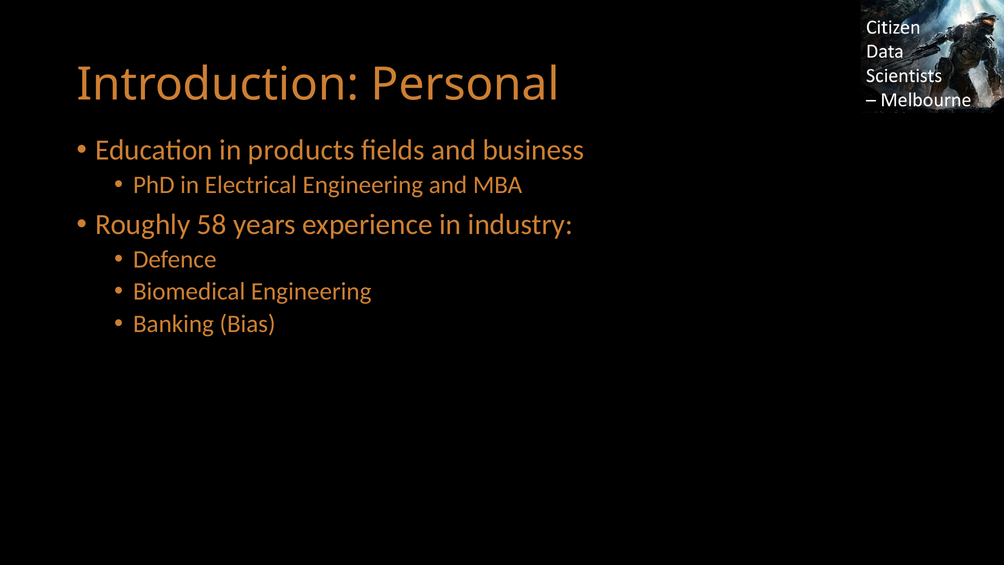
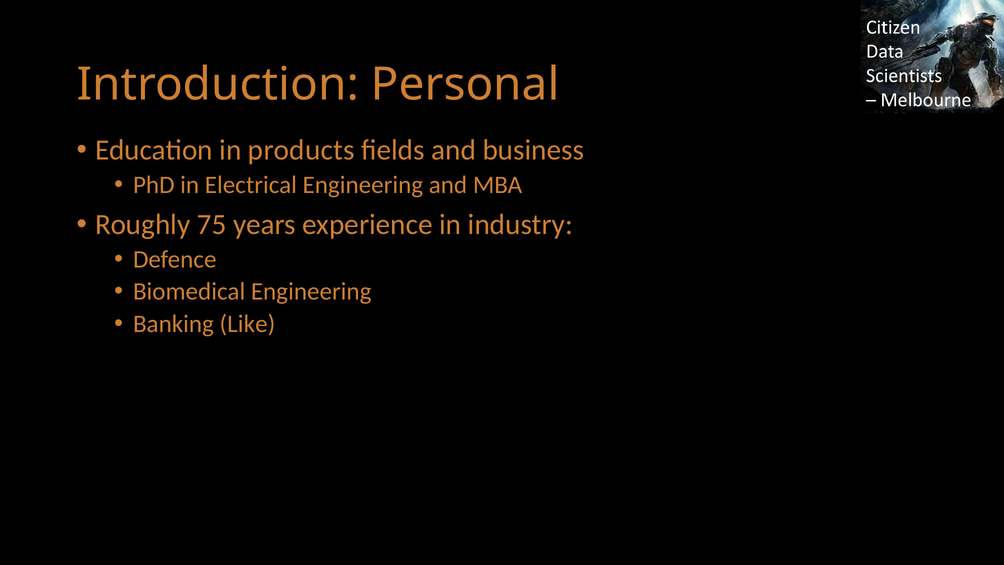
58: 58 -> 75
Bias: Bias -> Like
